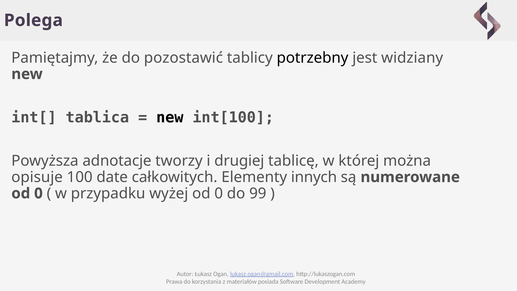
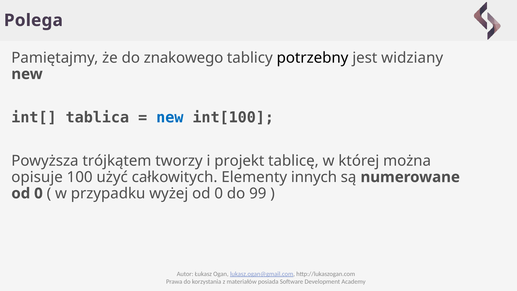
pozostawić: pozostawić -> znakowego
new at (170, 117) colour: black -> blue
adnotacje: adnotacje -> trójkątem
drugiej: drugiej -> projekt
date: date -> użyć
